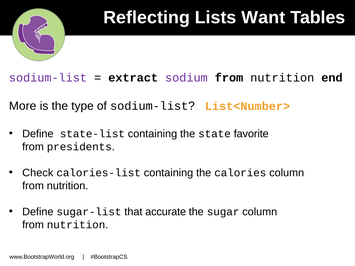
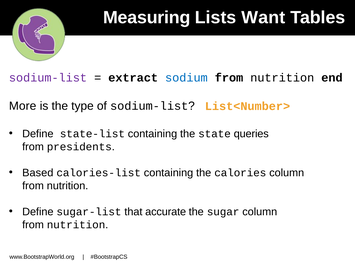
Reflecting: Reflecting -> Measuring
sodium colour: purple -> blue
favorite: favorite -> queries
Check: Check -> Based
